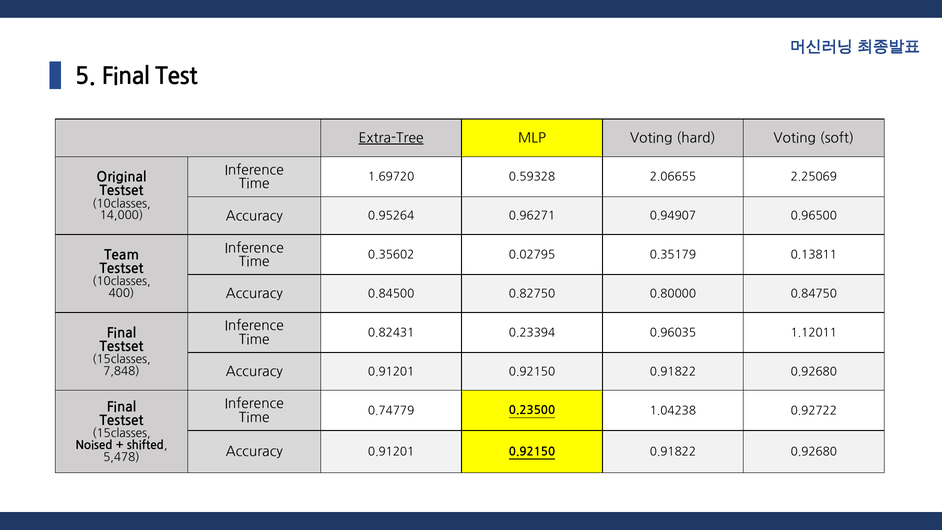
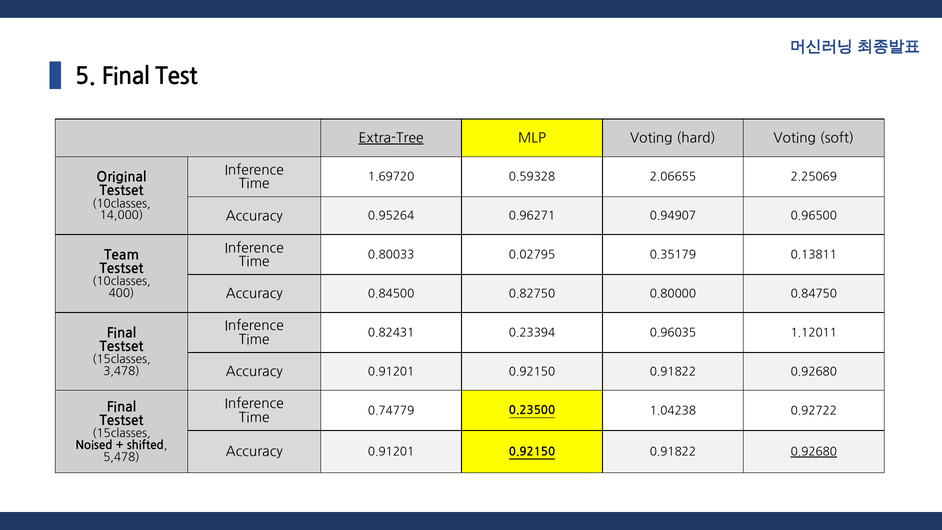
0.35602: 0.35602 -> 0.80033
7,848: 7,848 -> 3,478
0.92680 at (814, 452) underline: none -> present
